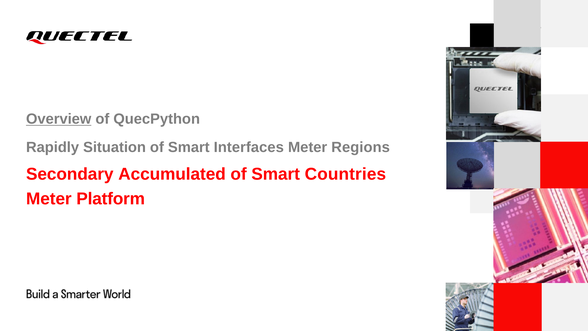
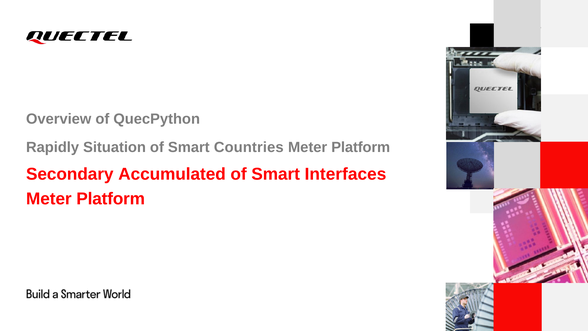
Overview underline: present -> none
Interfaces: Interfaces -> Countries
Regions at (361, 147): Regions -> Platform
Countries: Countries -> Interfaces
